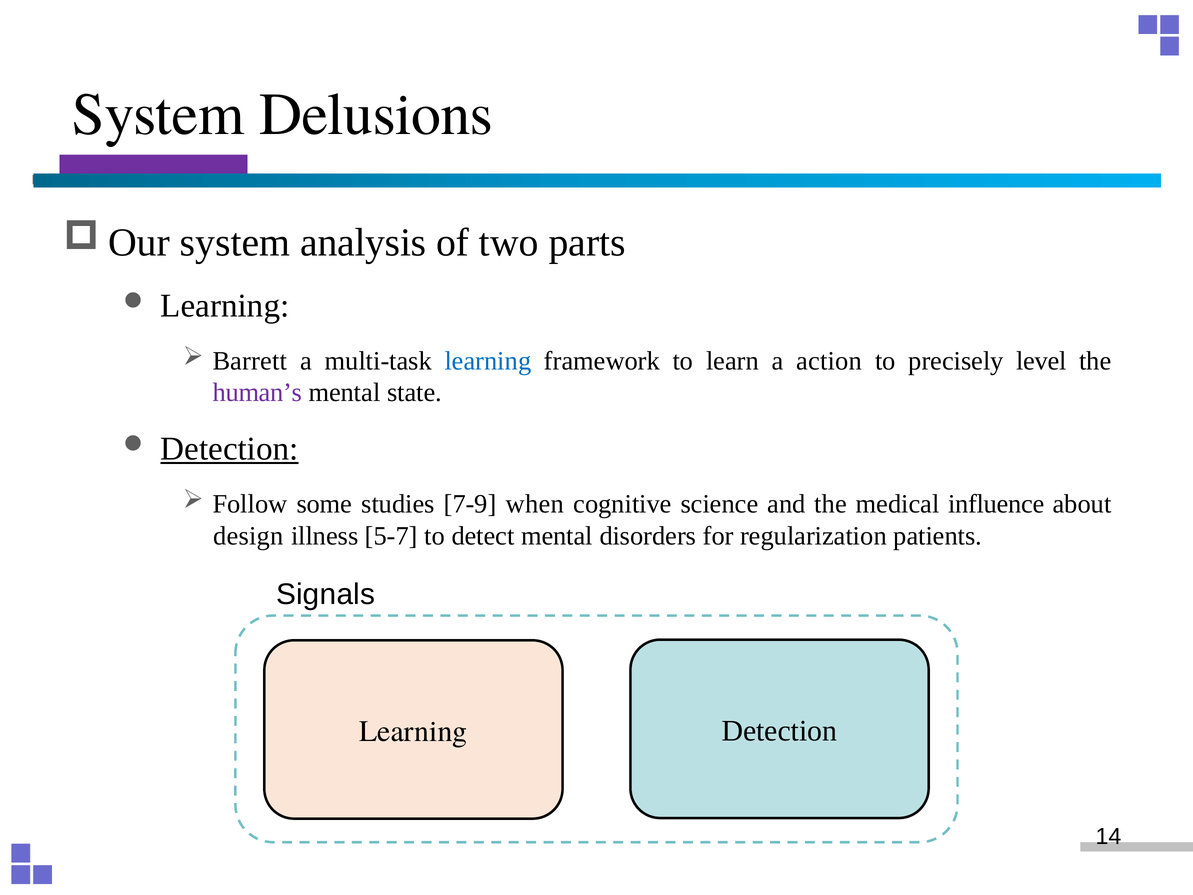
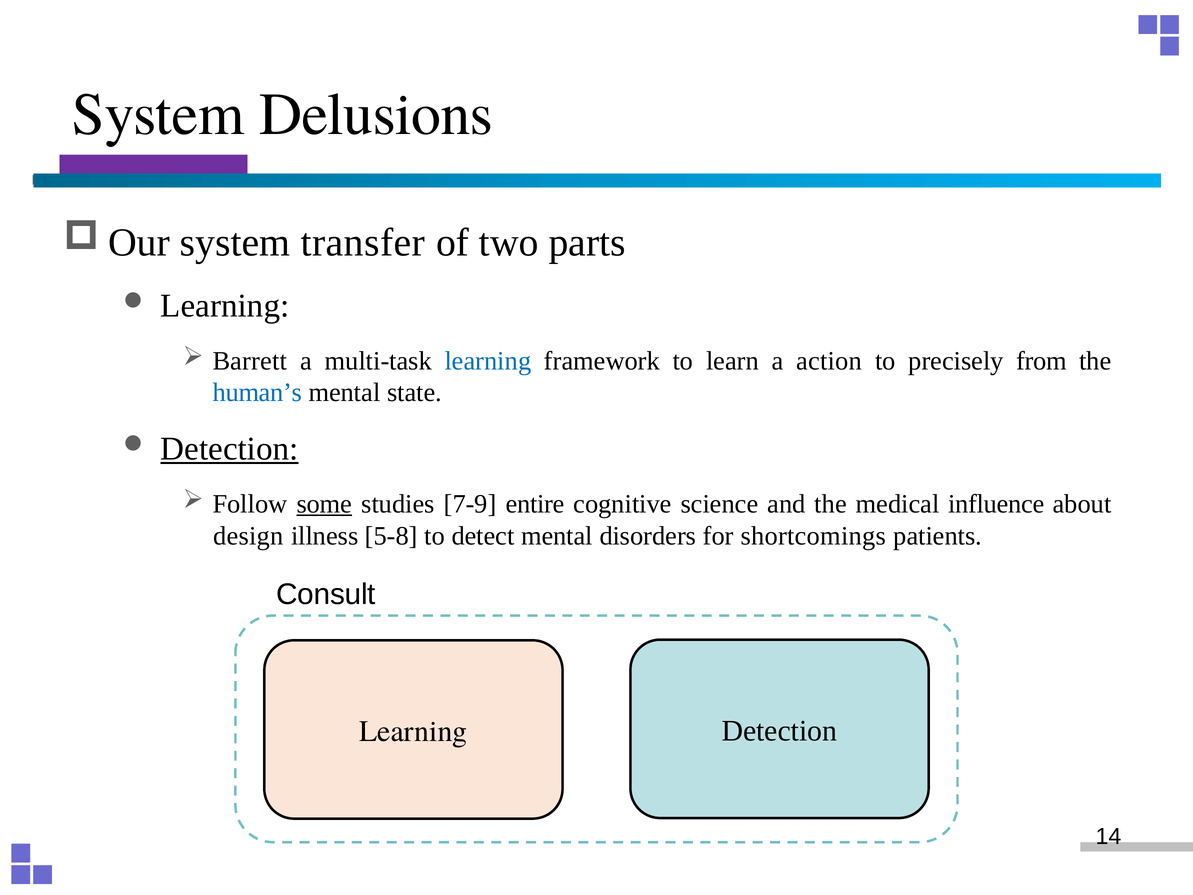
analysis: analysis -> transfer
level: level -> from
human’s colour: purple -> blue
some underline: none -> present
when: when -> entire
5-7: 5-7 -> 5-8
regularization: regularization -> shortcomings
Signals: Signals -> Consult
